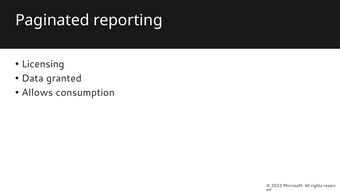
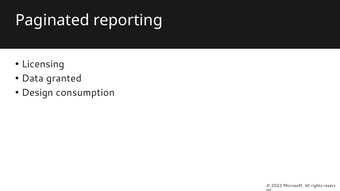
Allows: Allows -> Design
